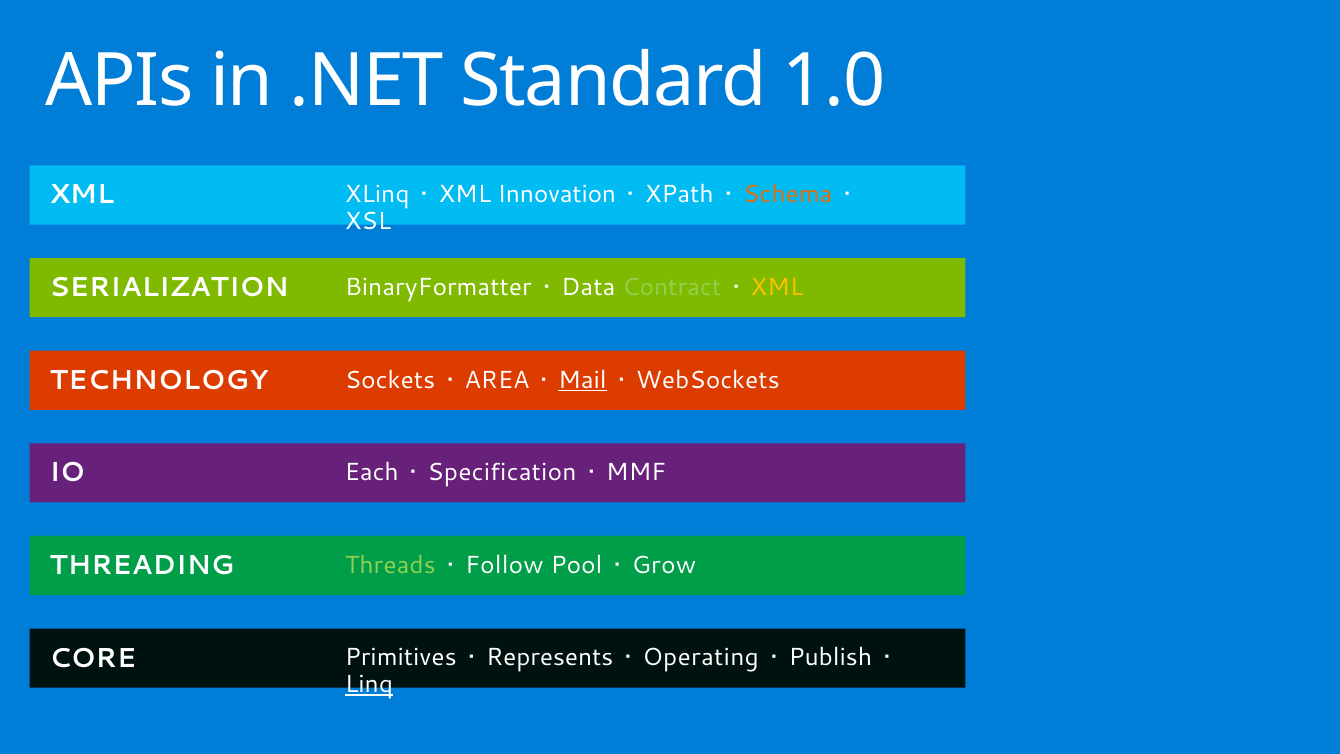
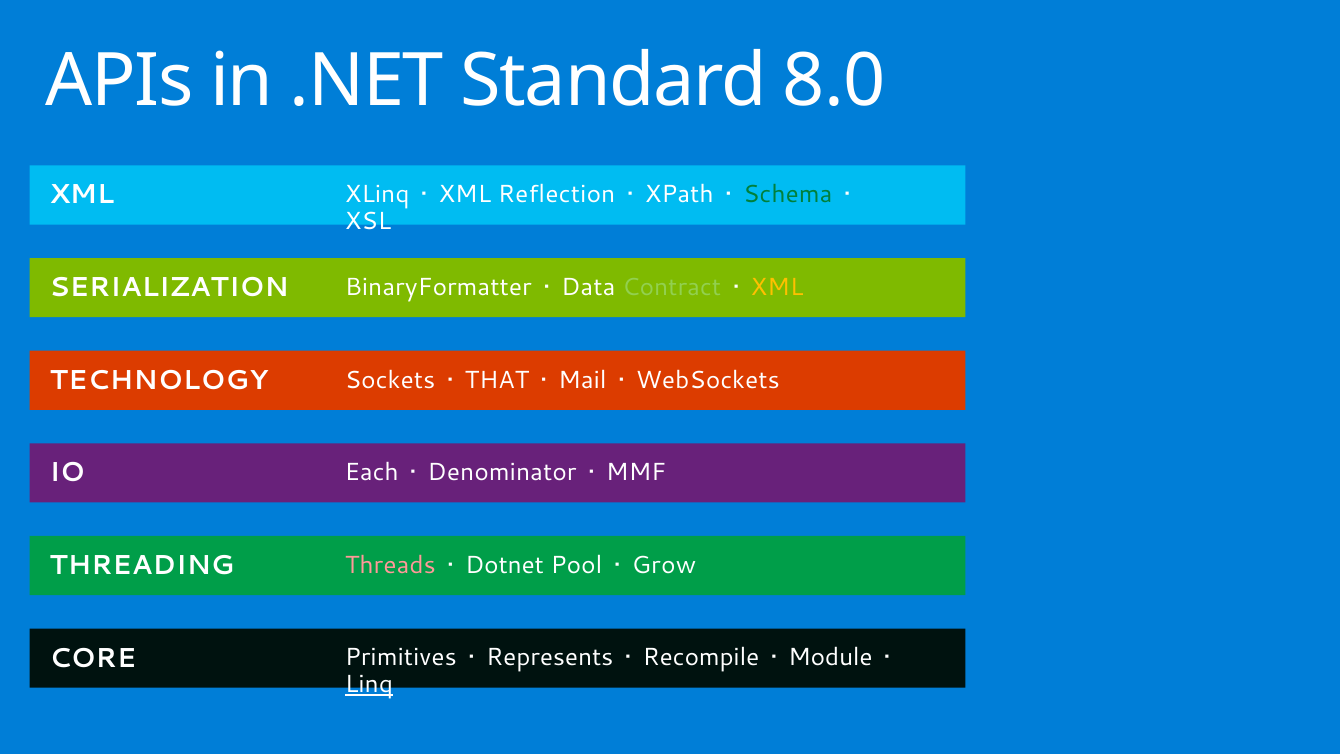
1.0: 1.0 -> 8.0
Innovation: Innovation -> Reflection
Schema colour: orange -> green
AREA: AREA -> THAT
Mail underline: present -> none
Specification: Specification -> Denominator
Threads colour: light green -> pink
Follow: Follow -> Dotnet
Operating: Operating -> Recompile
Publish: Publish -> Module
